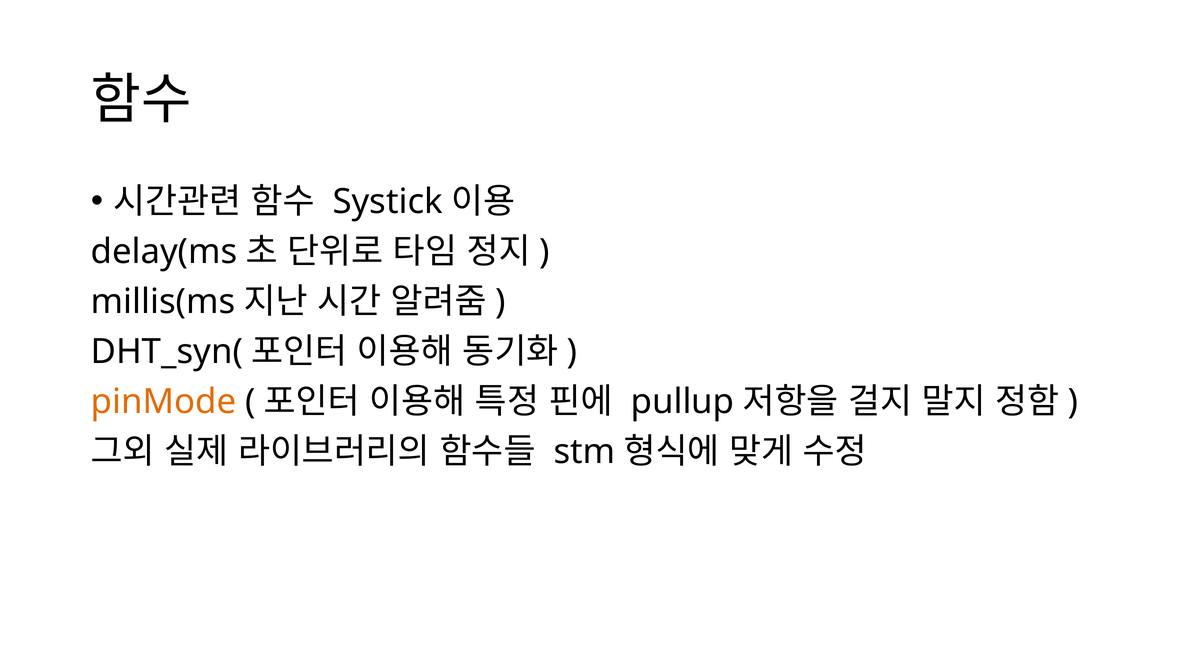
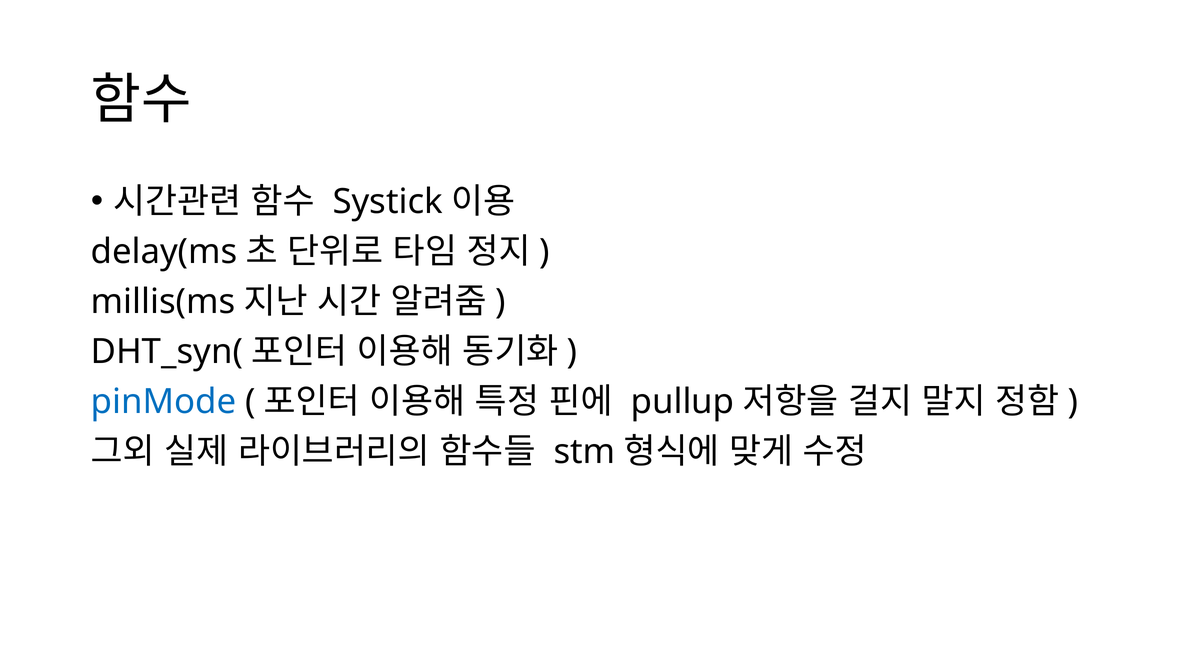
pinMode colour: orange -> blue
